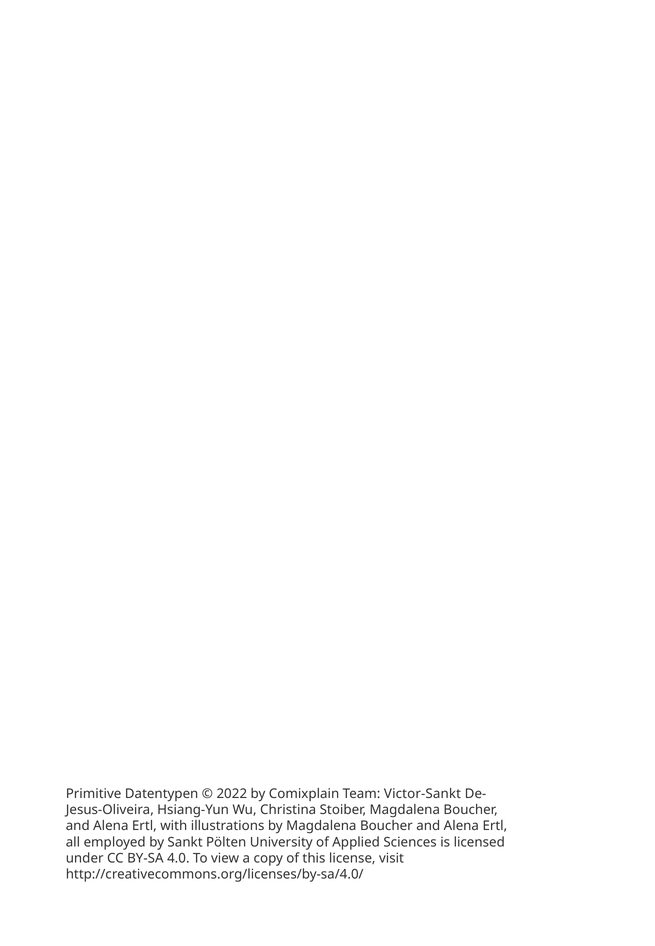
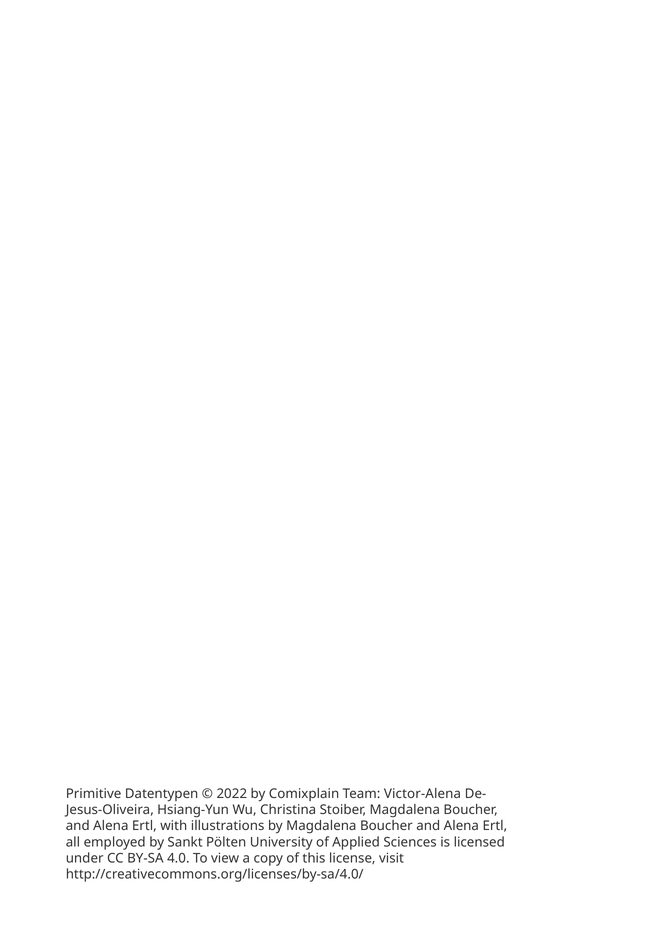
Victor-Sankt: Victor-Sankt -> Victor-Alena
